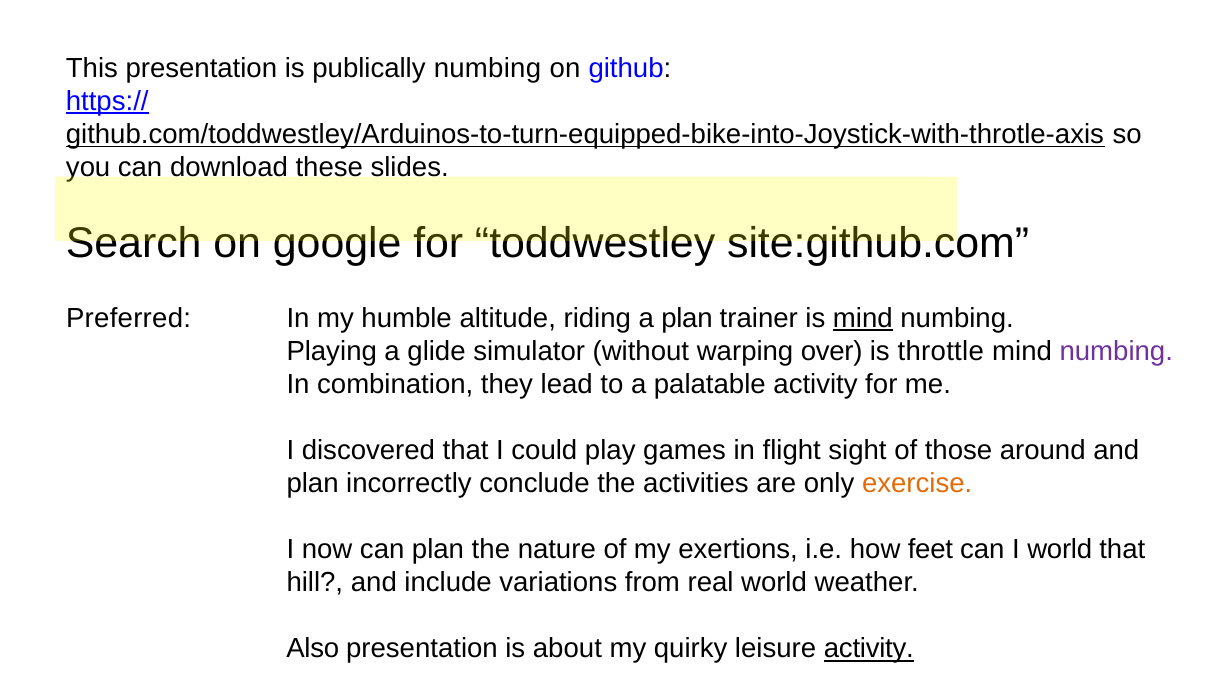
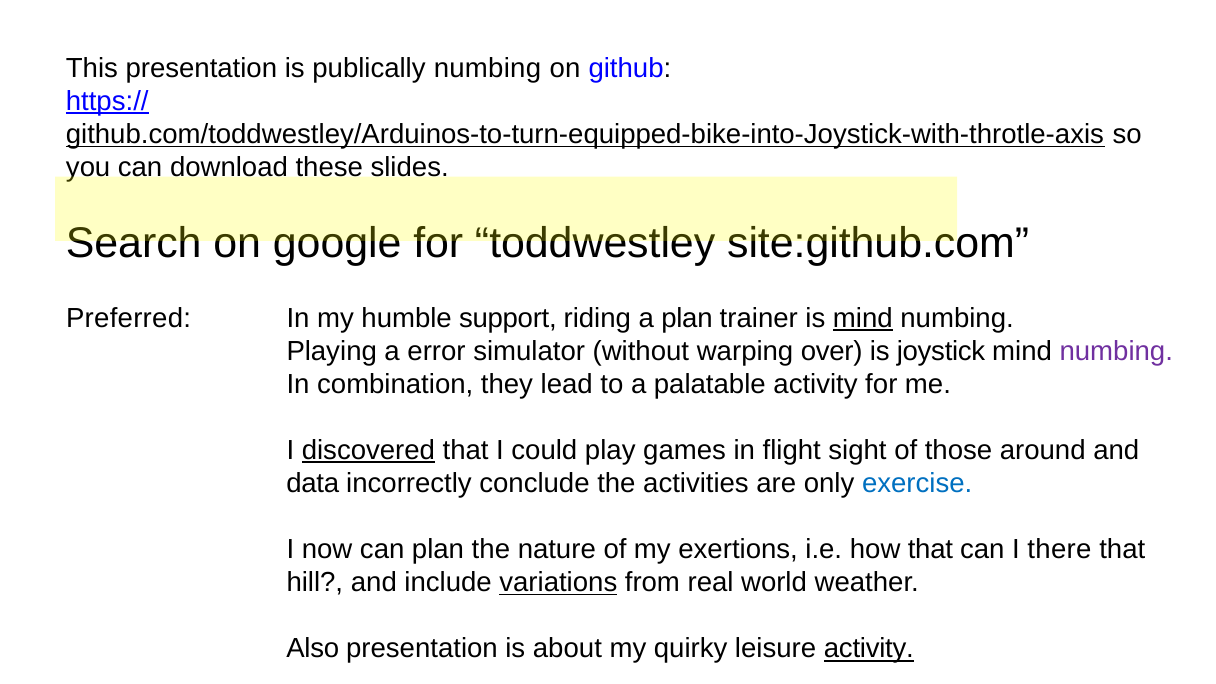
altitude: altitude -> support
glide: glide -> error
throttle: throttle -> joystick
discovered underline: none -> present
plan at (313, 483): plan -> data
exercise colour: orange -> blue
how feet: feet -> that
I world: world -> there
variations underline: none -> present
